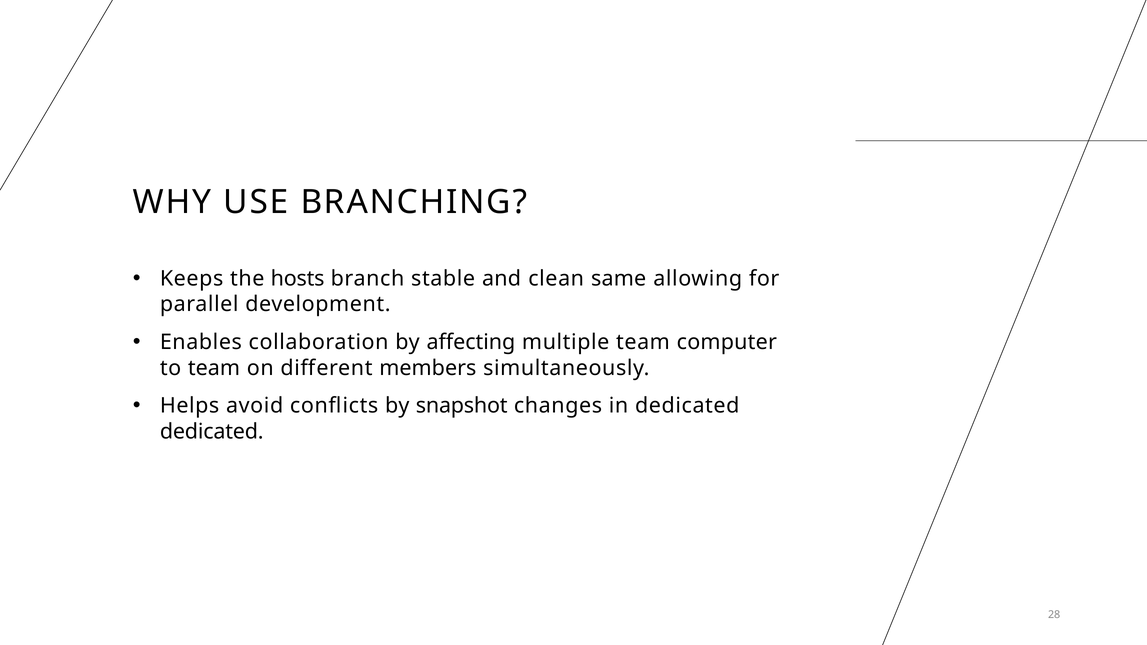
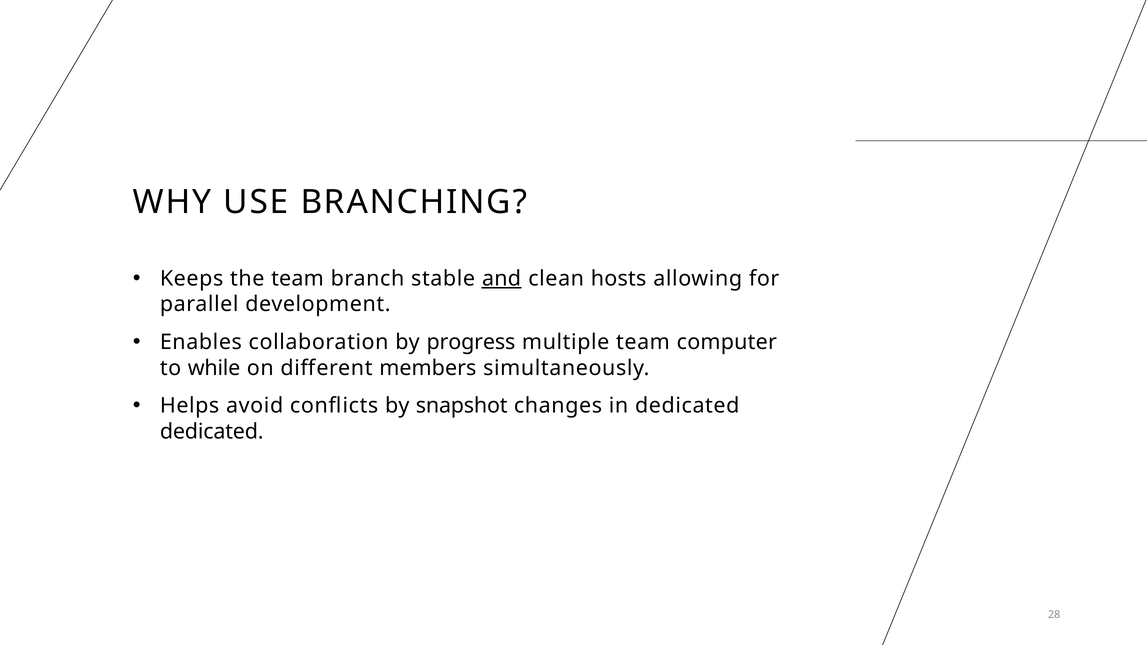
the hosts: hosts -> team
and underline: none -> present
same: same -> hosts
affecting: affecting -> progress
to team: team -> while
